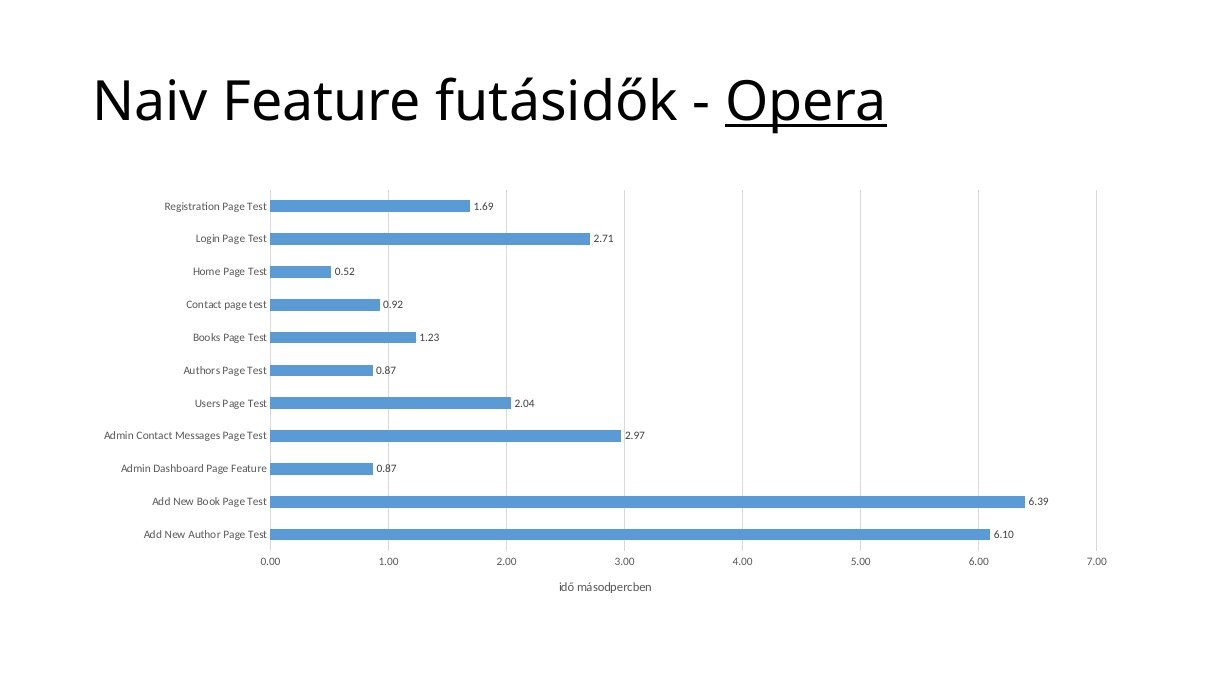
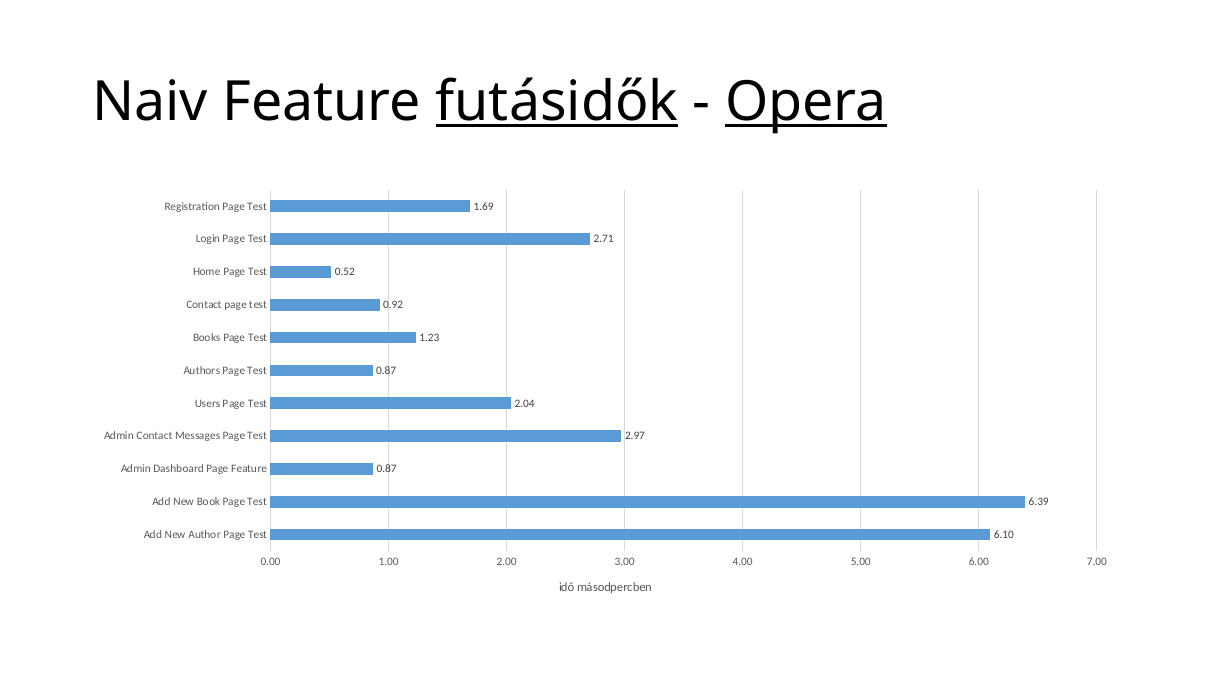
futásidők underline: none -> present
